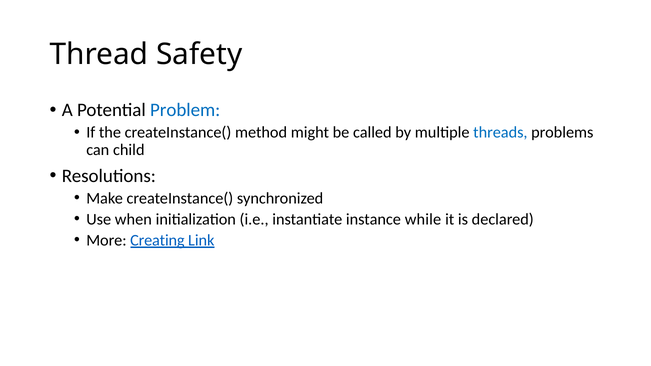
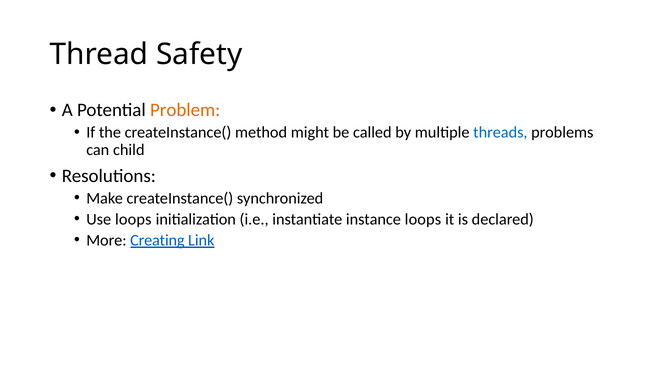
Problem colour: blue -> orange
Use when: when -> loops
instance while: while -> loops
